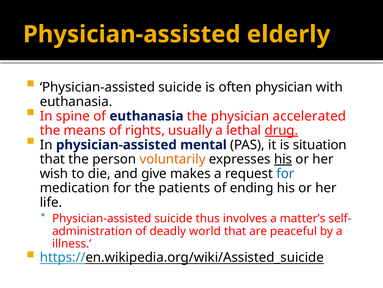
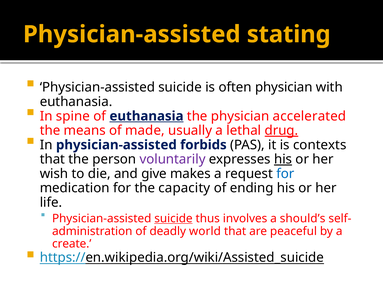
elderly: elderly -> stating
euthanasia at (146, 116) underline: none -> present
rights: rights -> made
mental: mental -> forbids
situation: situation -> contexts
voluntarily colour: orange -> purple
patients: patients -> capacity
suicide at (173, 218) underline: none -> present
matter’s: matter’s -> should’s
illness: illness -> create
